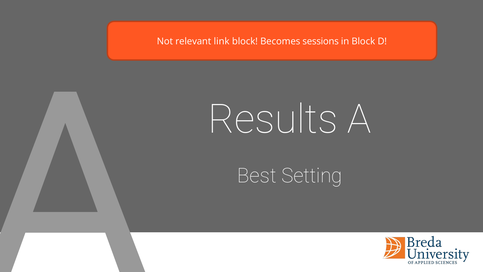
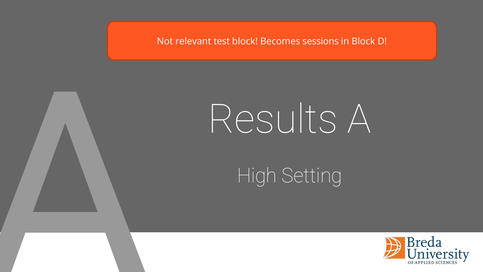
link: link -> test
Best: Best -> High
